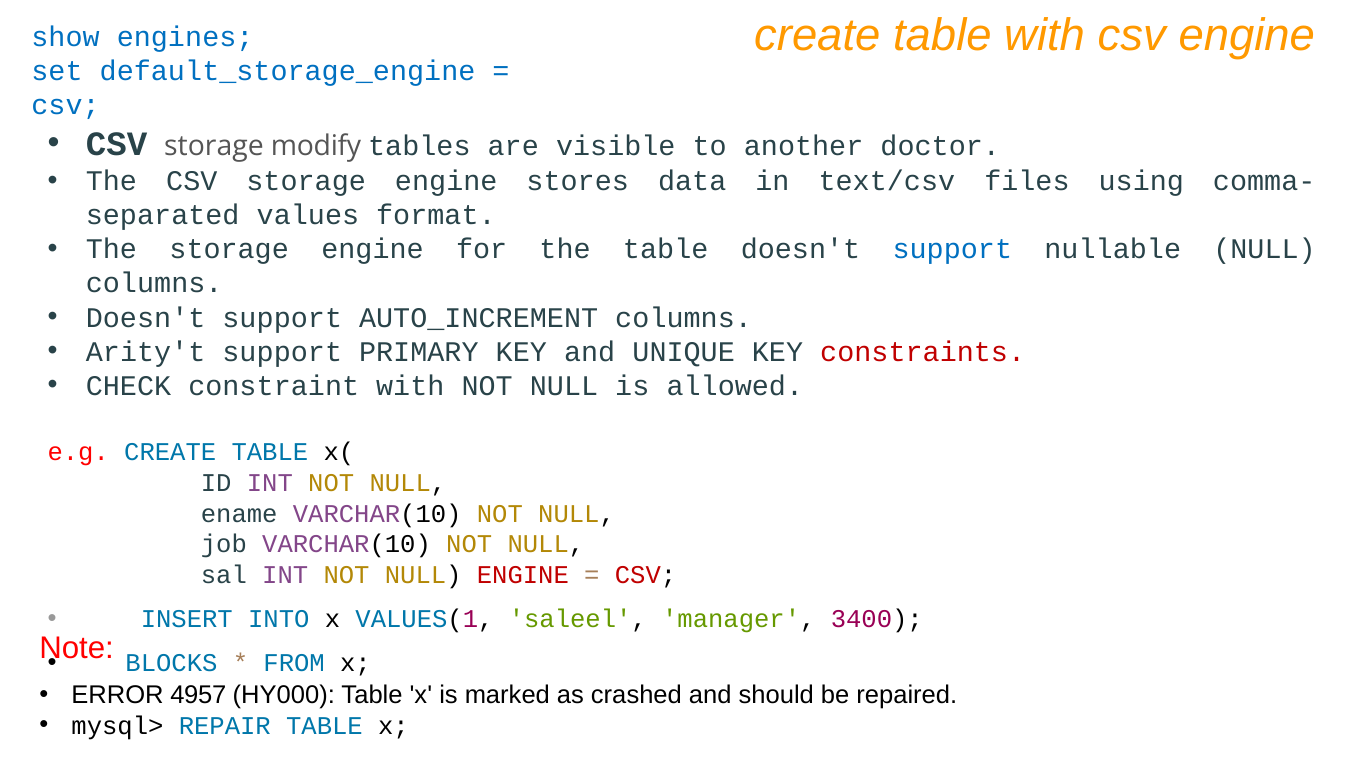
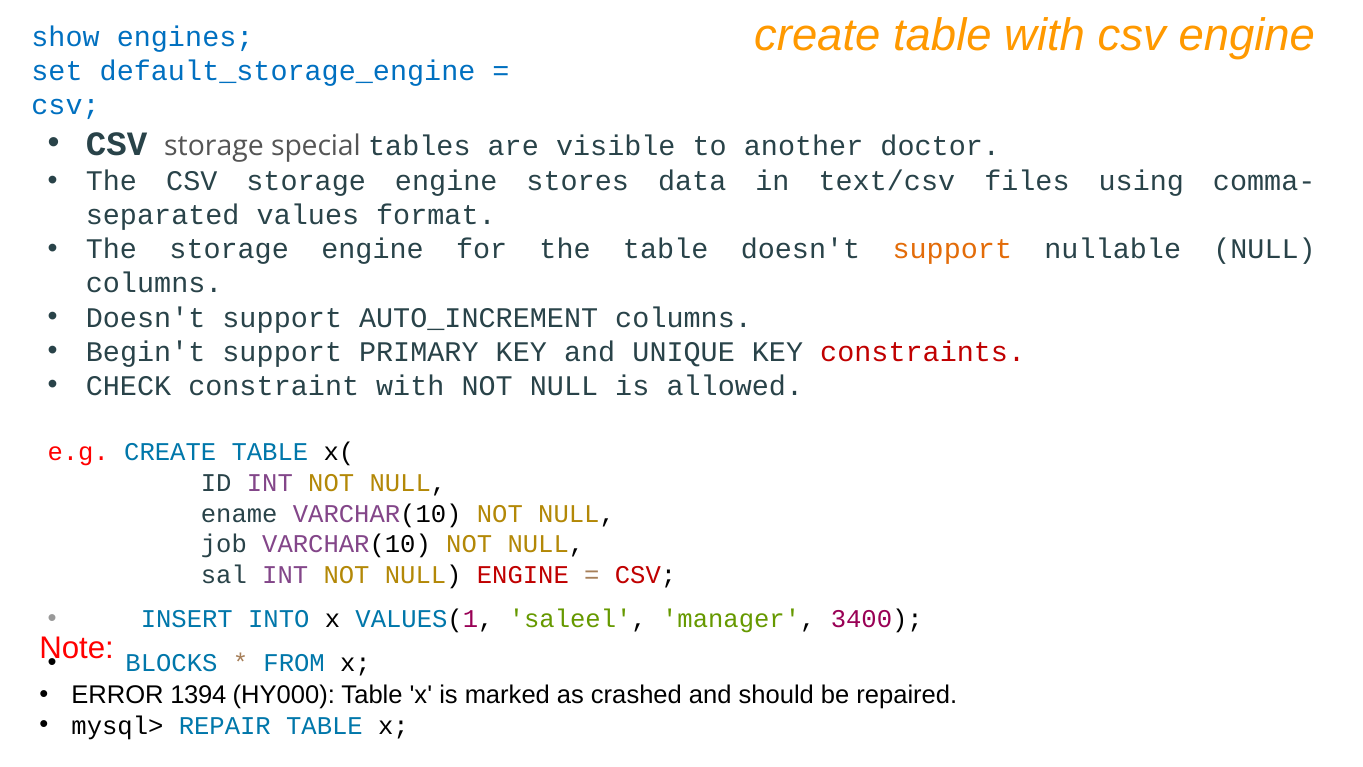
modify: modify -> special
support at (952, 249) colour: blue -> orange
Arity't: Arity't -> Begin't
4957: 4957 -> 1394
